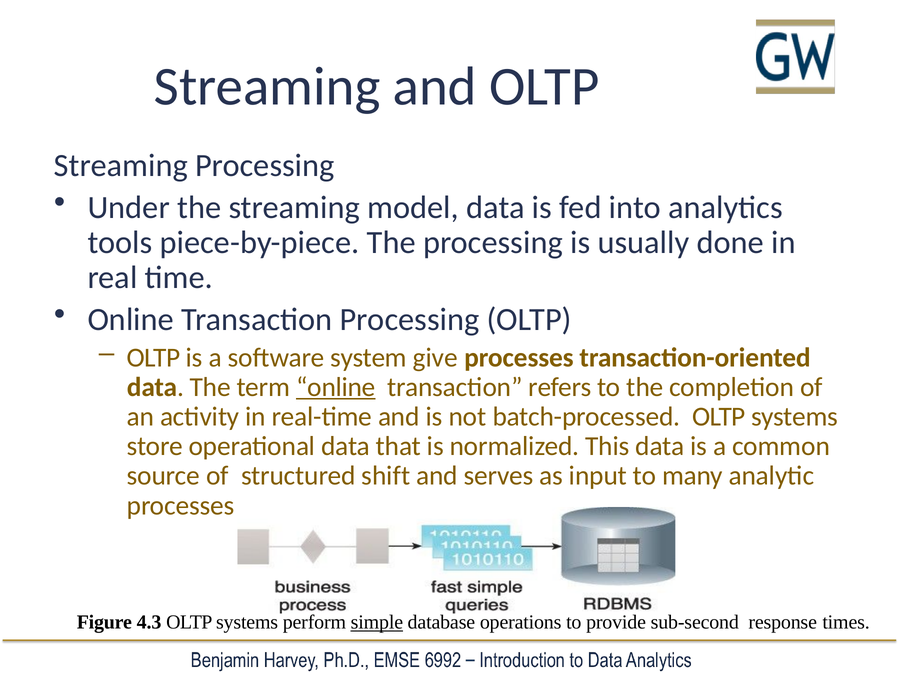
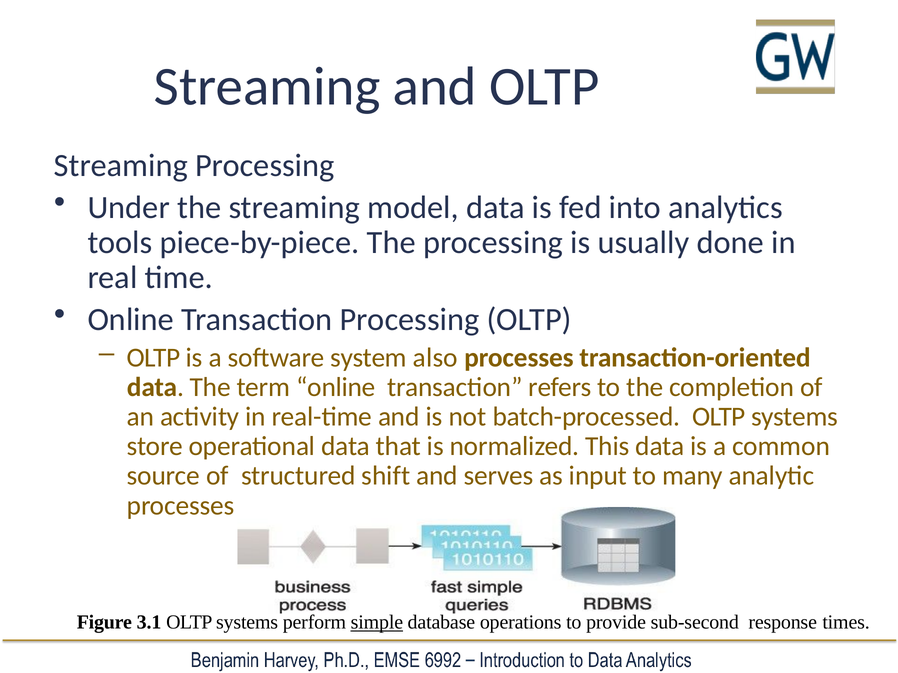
give: give -> also
online at (336, 387) underline: present -> none
4.3: 4.3 -> 3.1
